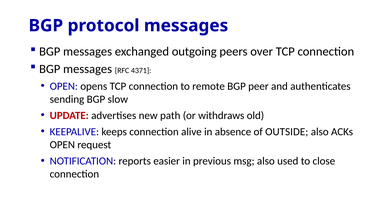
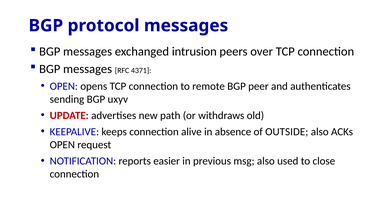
outgoing: outgoing -> intrusion
slow: slow -> uxyv
